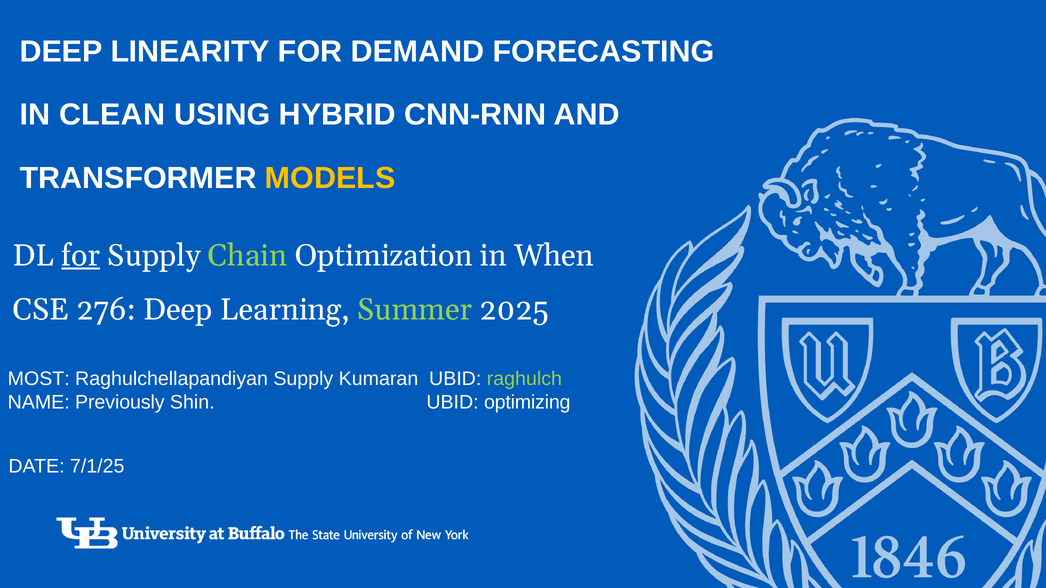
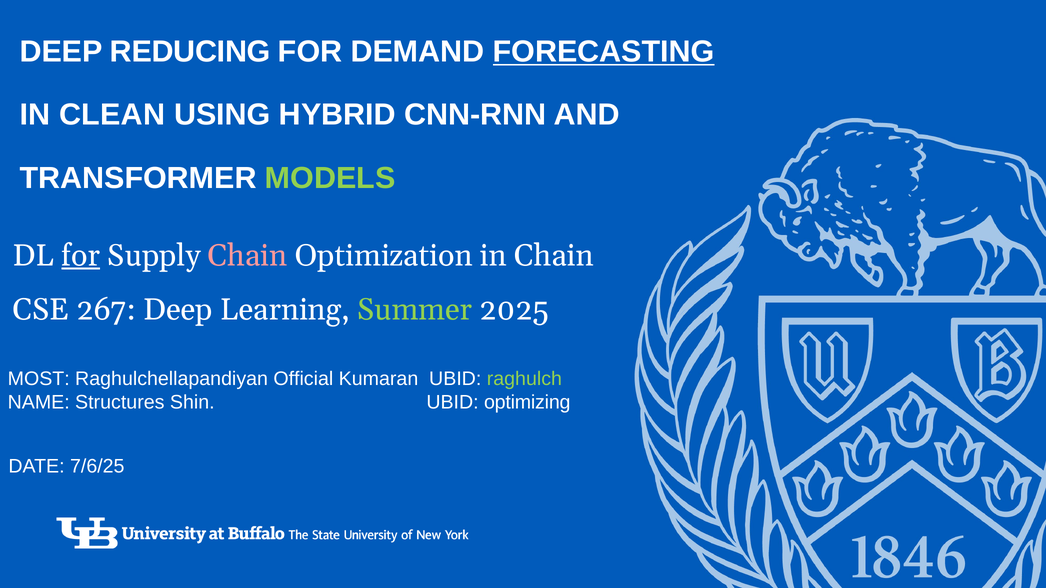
LINEARITY: LINEARITY -> REDUCING
FORECASTING underline: none -> present
MODELS colour: yellow -> light green
Chain at (248, 256) colour: light green -> pink
in When: When -> Chain
276: 276 -> 267
Raghulchellapandiyan Supply: Supply -> Official
Previously: Previously -> Structures
7/1/25: 7/1/25 -> 7/6/25
